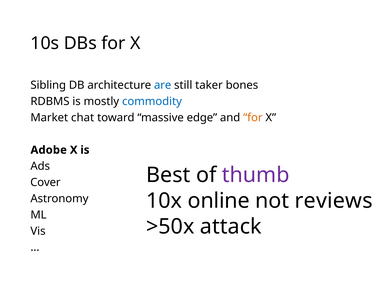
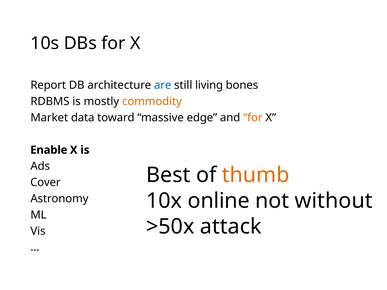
Sibling: Sibling -> Report
taker: taker -> living
commodity colour: blue -> orange
chat: chat -> data
Adobe: Adobe -> Enable
thumb colour: purple -> orange
reviews: reviews -> without
